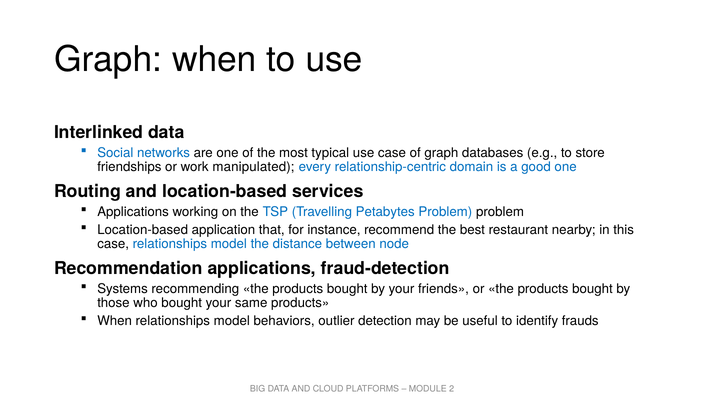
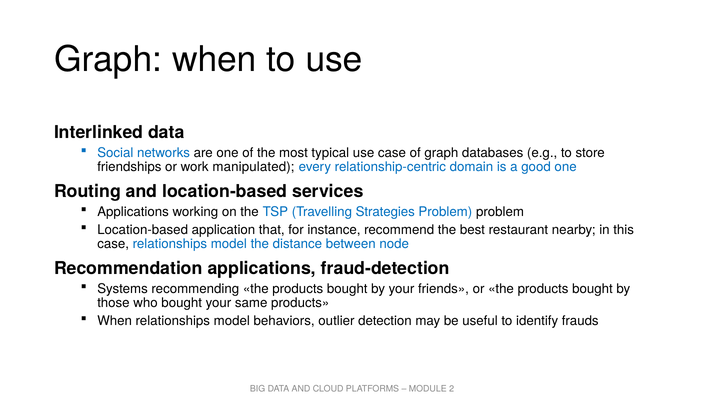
Petabytes: Petabytes -> Strategies
